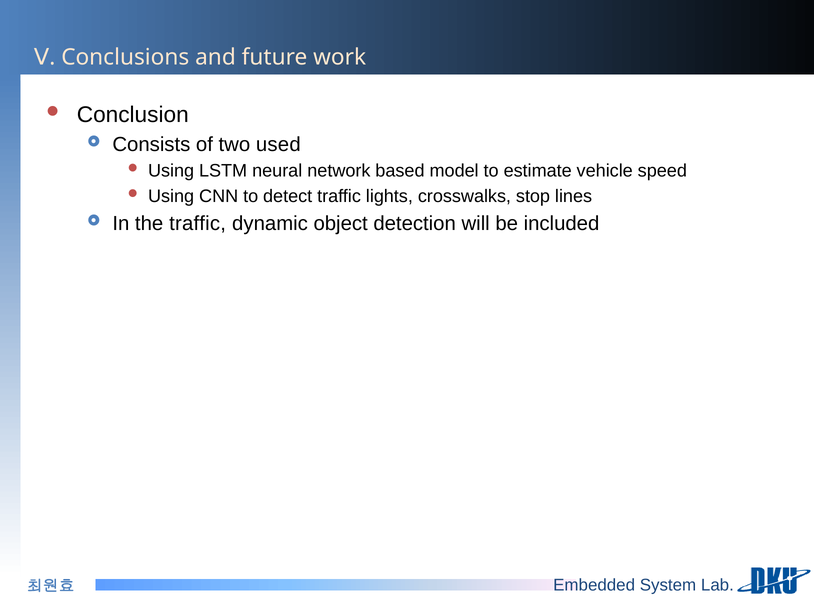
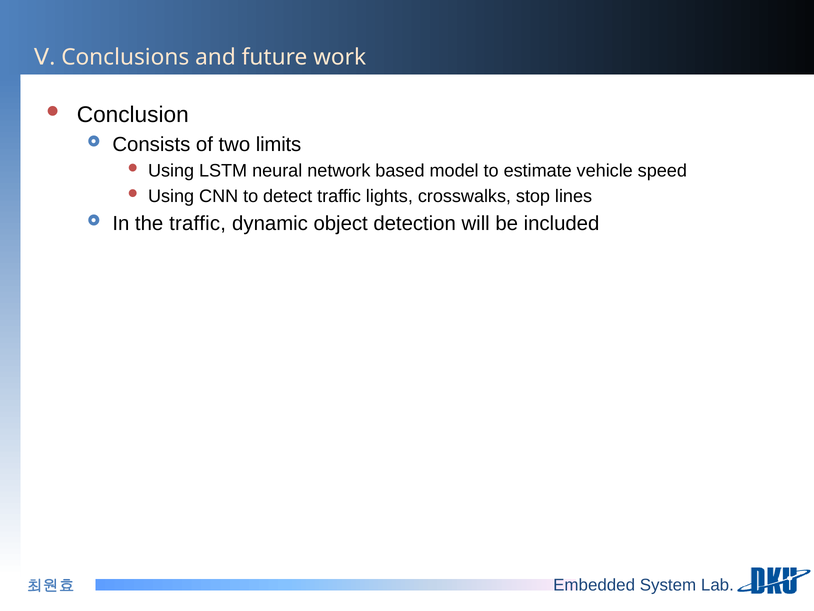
used: used -> limits
